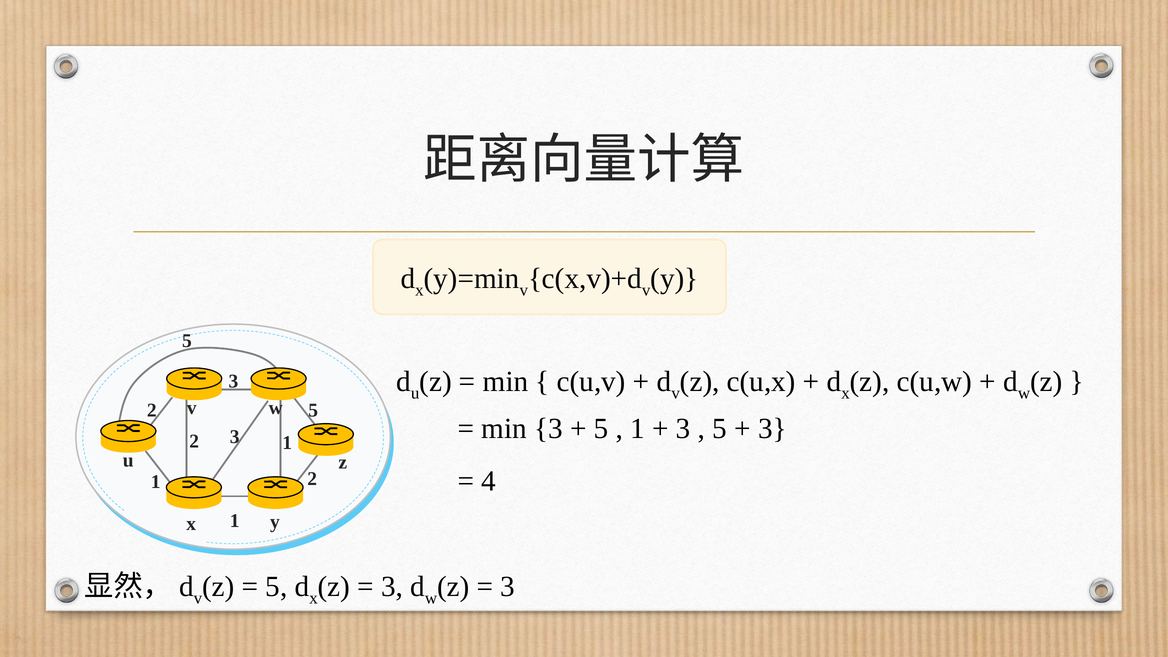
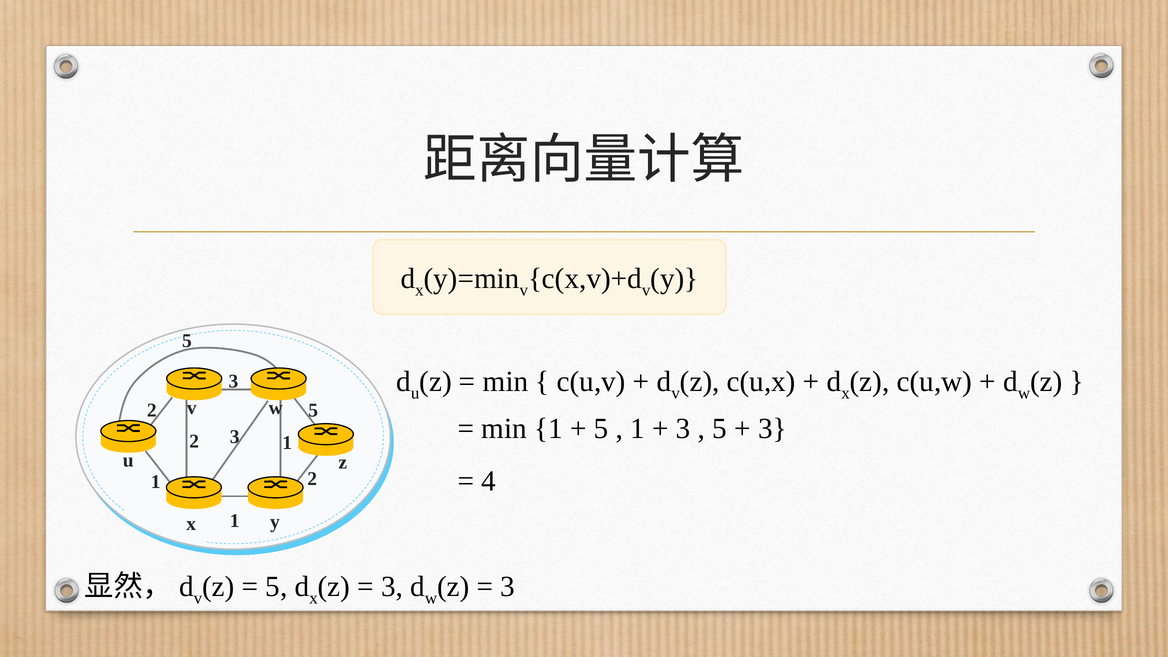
min 3: 3 -> 1
